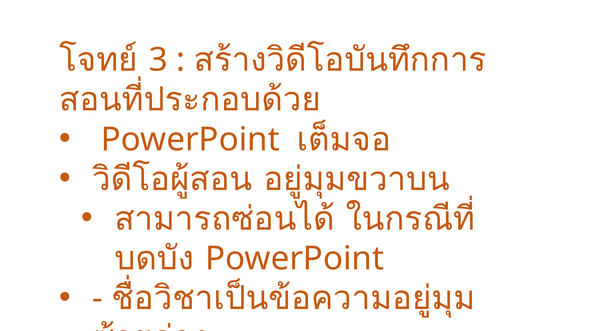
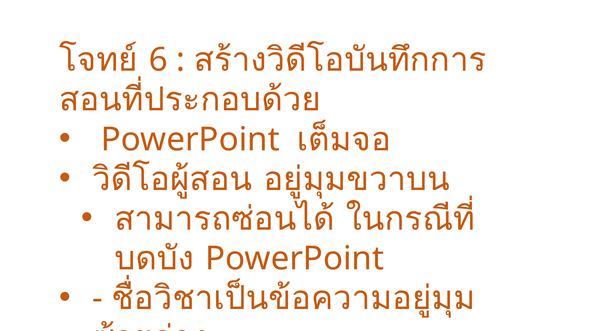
3: 3 -> 6
